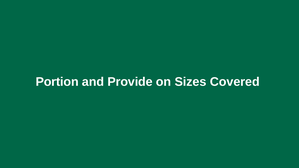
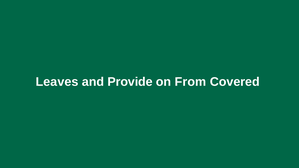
Portion: Portion -> Leaves
Sizes: Sizes -> From
